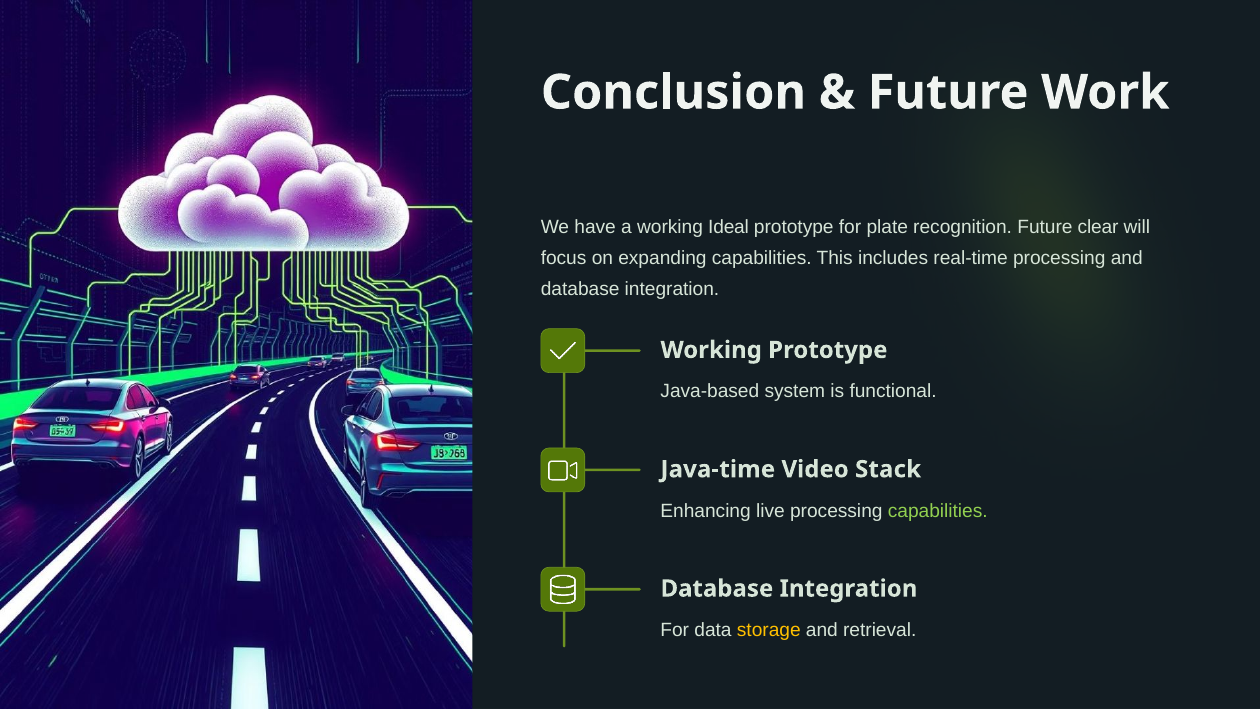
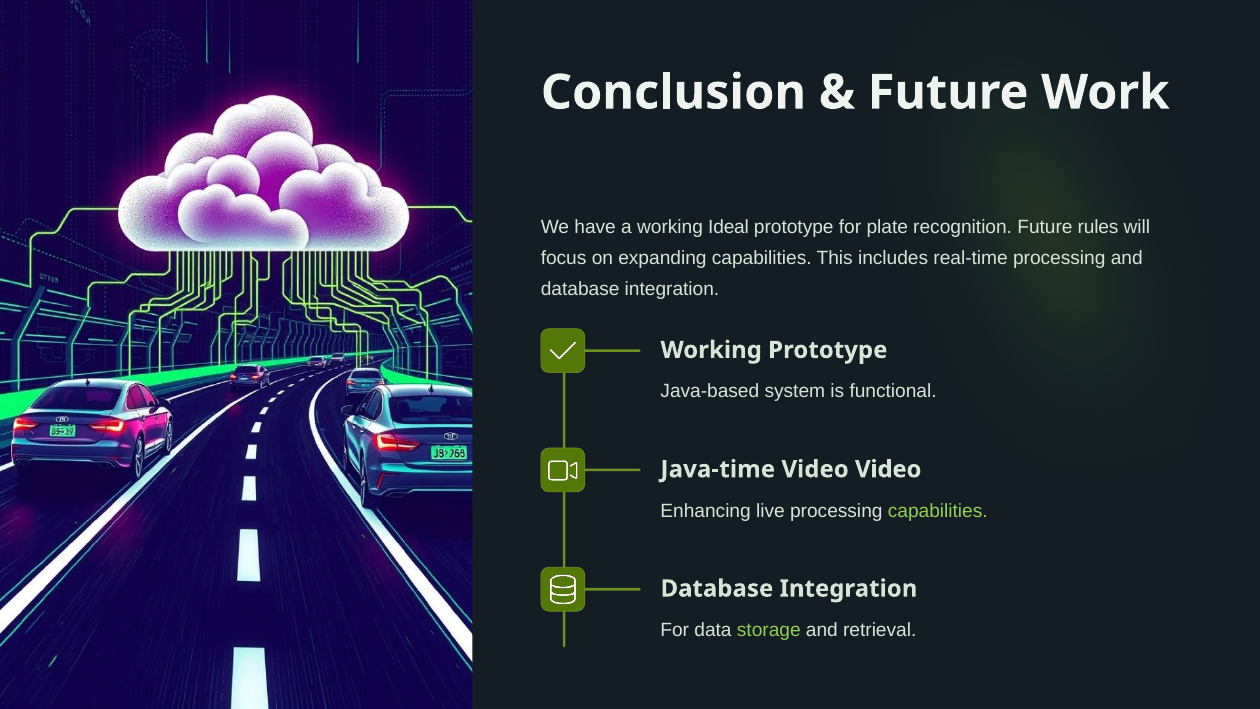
clear: clear -> rules
Video Stack: Stack -> Video
storage colour: yellow -> light green
